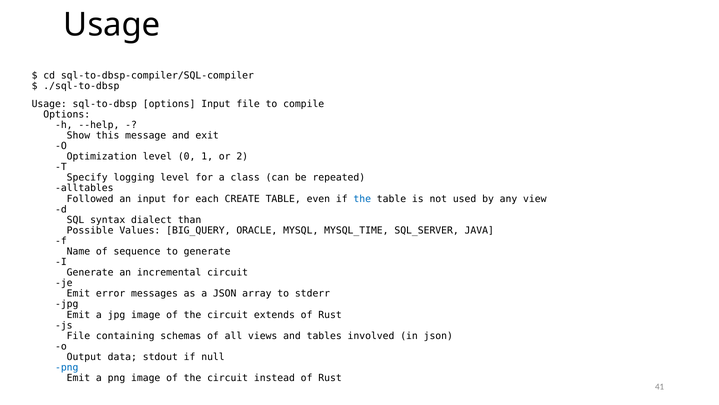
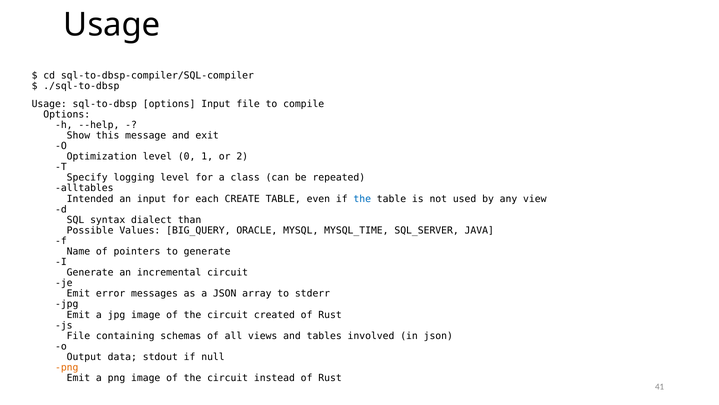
Followed: Followed -> Intended
sequence: sequence -> pointers
extends: extends -> created
png at (67, 367) colour: blue -> orange
